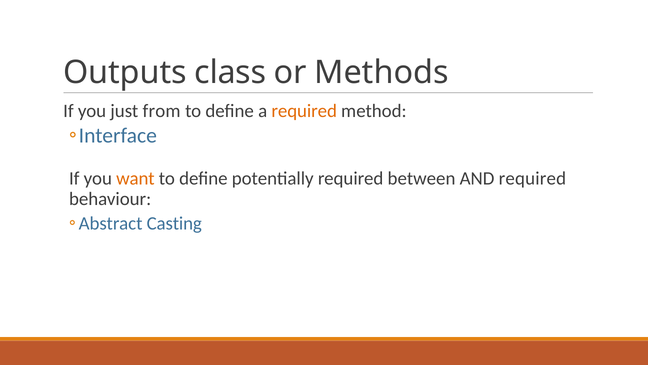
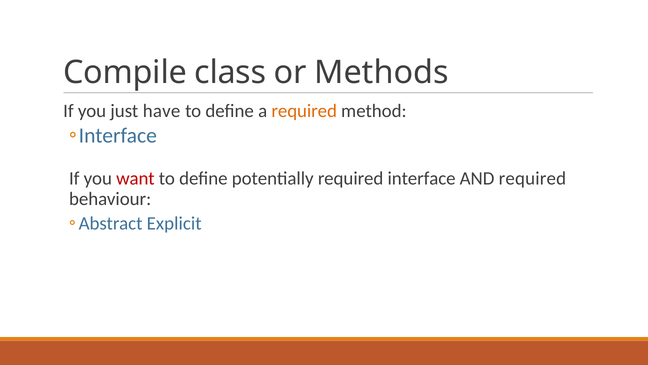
Outputs: Outputs -> Compile
from: from -> have
want colour: orange -> red
between: between -> interface
Casting: Casting -> Explicit
